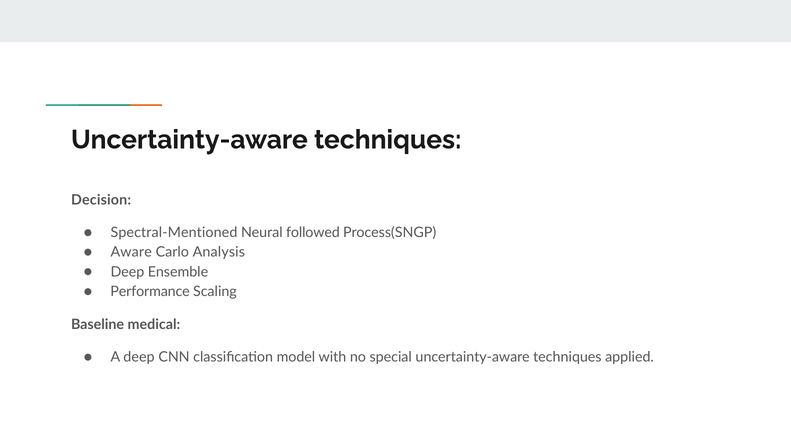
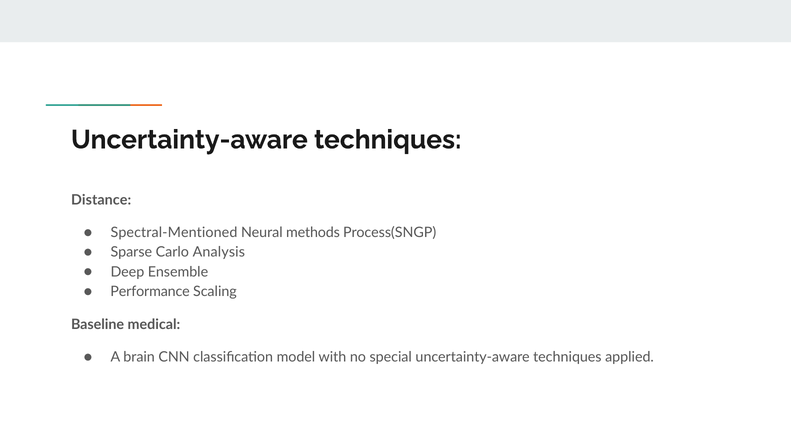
Decision: Decision -> Distance
followed: followed -> methods
Aware: Aware -> Sparse
A deep: deep -> brain
